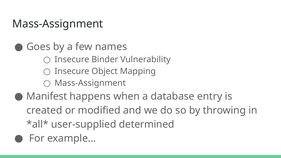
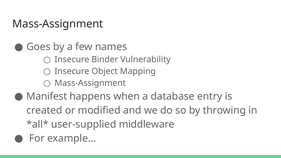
determined: determined -> middleware
